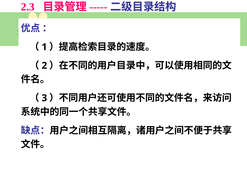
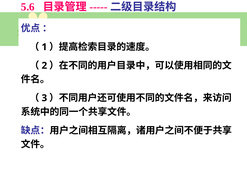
2.3: 2.3 -> 5.6
